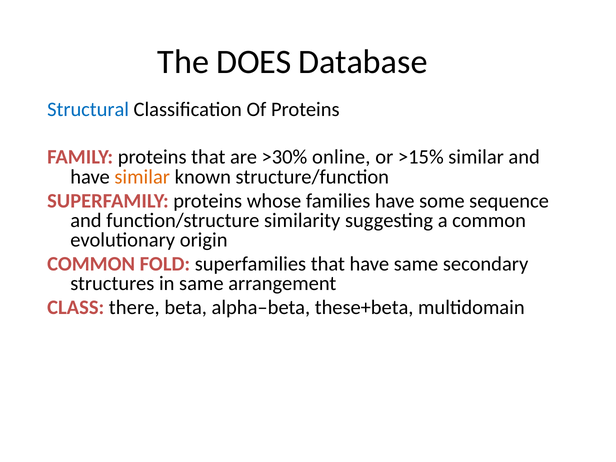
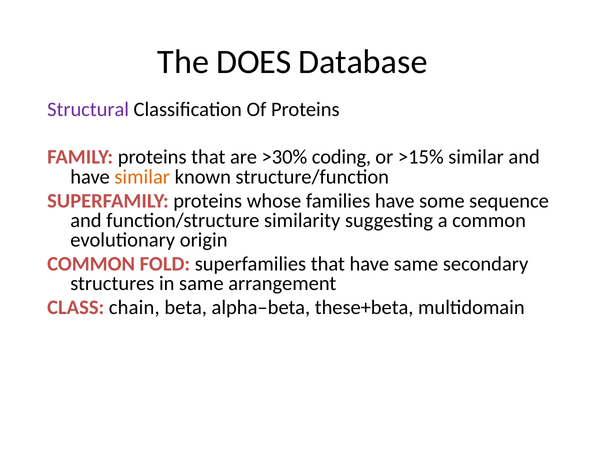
Structural colour: blue -> purple
online: online -> coding
there: there -> chain
